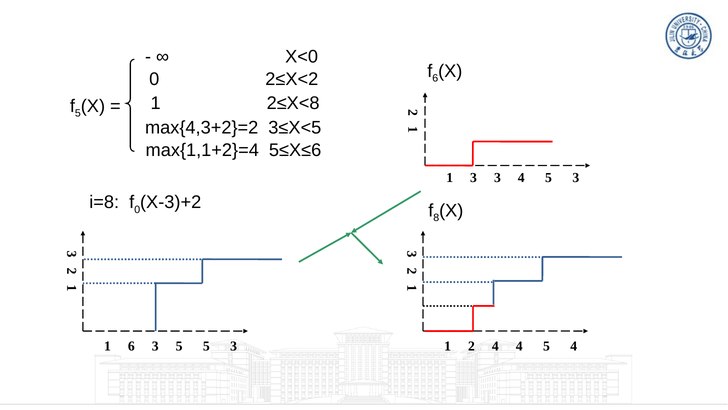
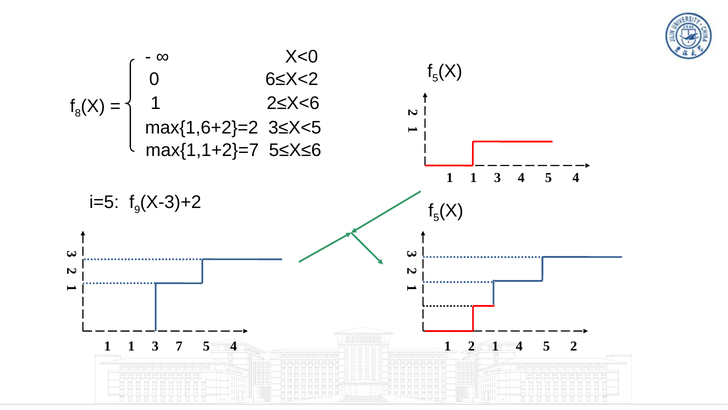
6 at (435, 78): 6 -> 5
2≤X<2: 2≤X<2 -> 6≤X<2
2≤X<8: 2≤X<8 -> 2≤X<6
5 at (78, 113): 5 -> 8
max{4,3+2}=2: max{4,3+2}=2 -> max{1,6+2}=2
max{1,1+2}=4: max{1,1+2}=4 -> max{1,1+2}=7
3 at (474, 178): 3 -> 1
4 5 3: 3 -> 4
i=8: i=8 -> i=5
0 at (137, 209): 0 -> 9
8 at (436, 218): 8 -> 5
1 2 4: 4 -> 1
5 4: 4 -> 2
6 at (131, 346): 6 -> 1
3 5: 5 -> 7
3 at (234, 346): 3 -> 4
